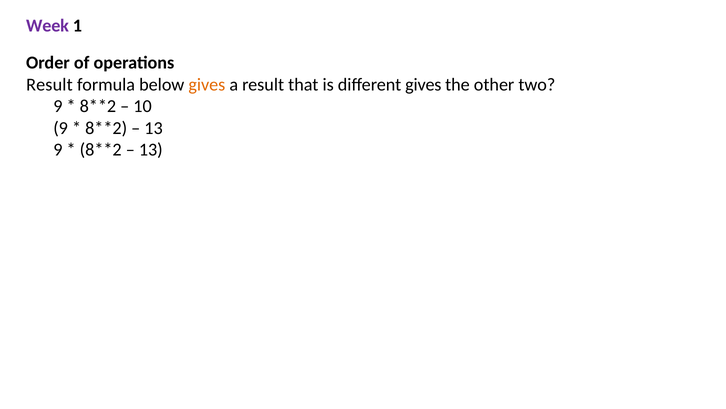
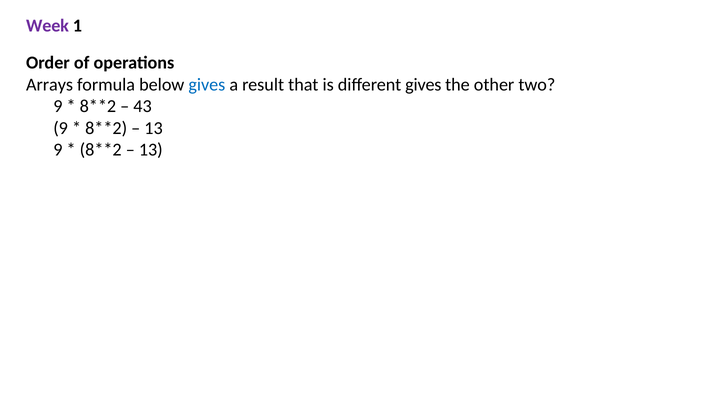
Result at (49, 84): Result -> Arrays
gives at (207, 84) colour: orange -> blue
10: 10 -> 43
